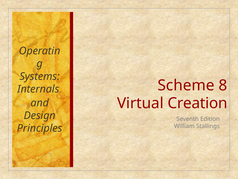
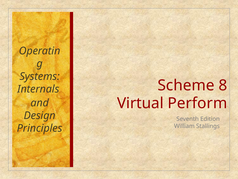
Creation: Creation -> Perform
